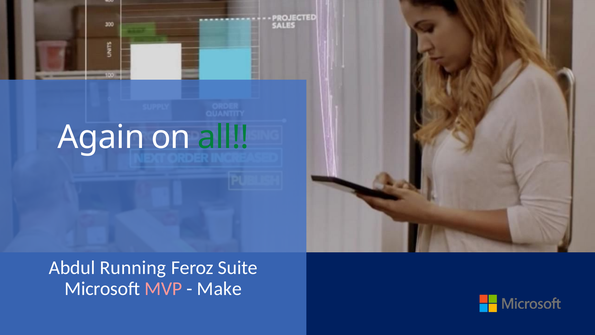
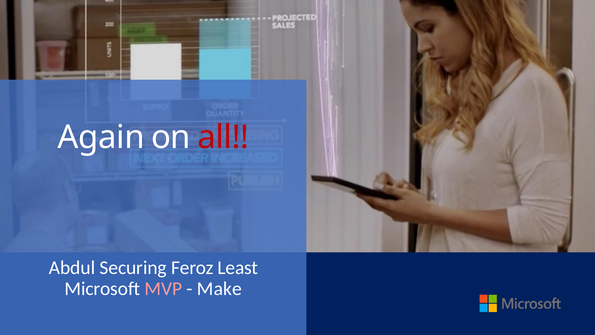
all colour: green -> red
Running: Running -> Securing
Suite: Suite -> Least
